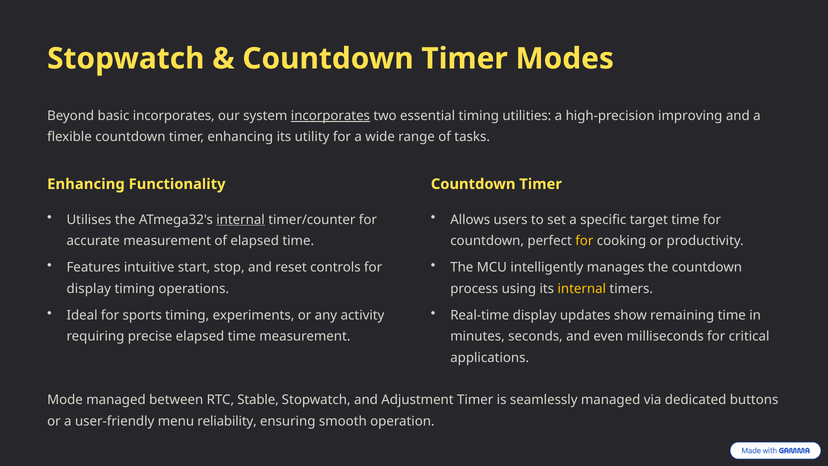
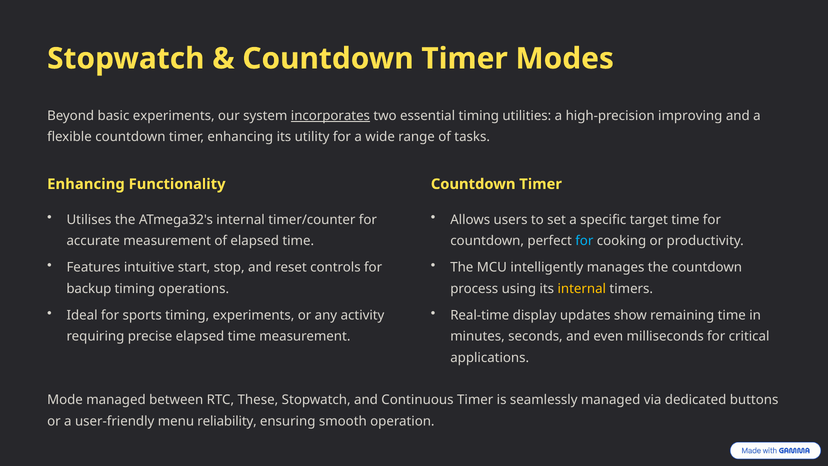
basic incorporates: incorporates -> experiments
internal at (241, 219) underline: present -> none
for at (584, 241) colour: yellow -> light blue
display at (89, 289): display -> backup
Stable: Stable -> These
Adjustment: Adjustment -> Continuous
